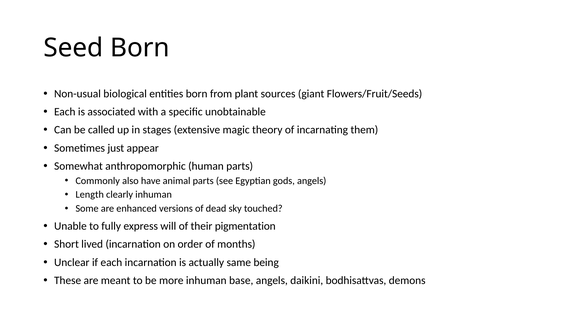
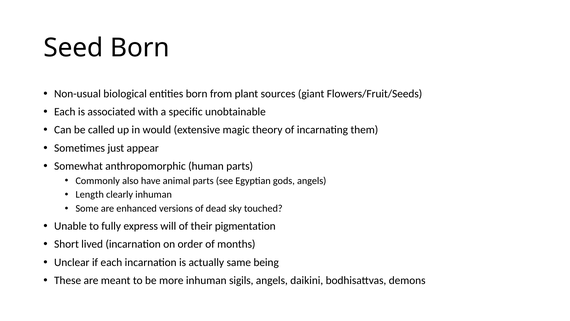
stages: stages -> would
base: base -> sigils
